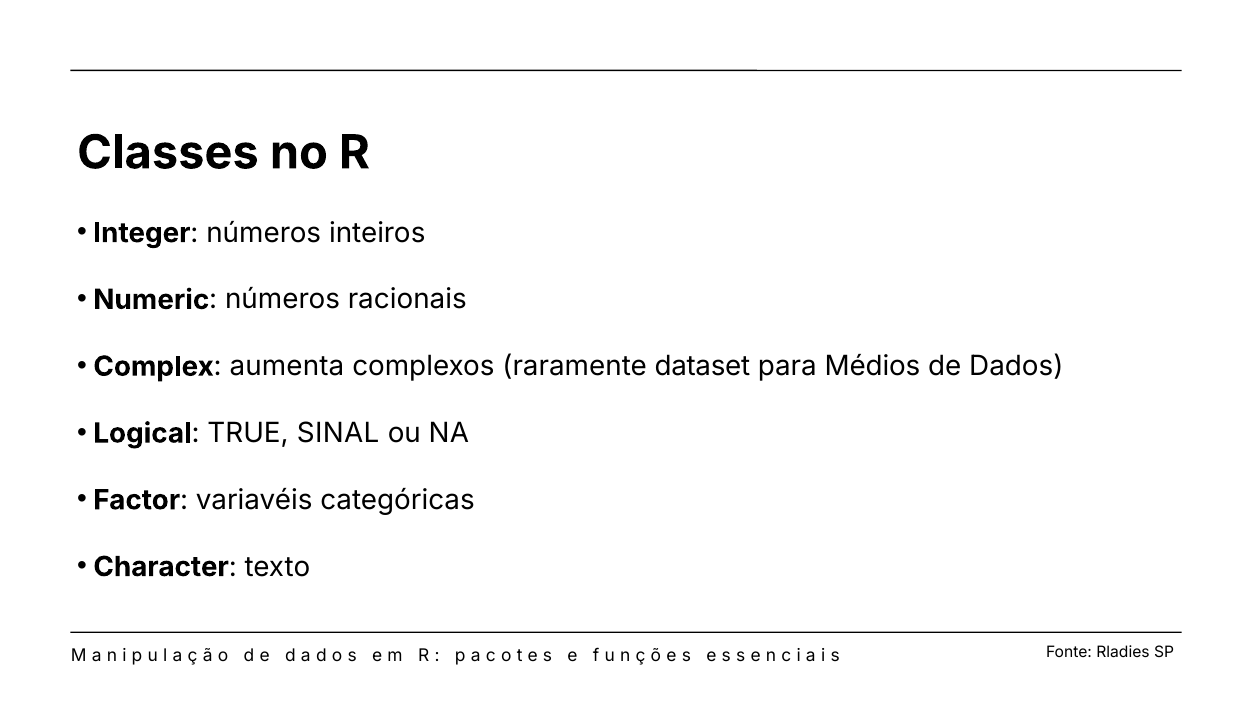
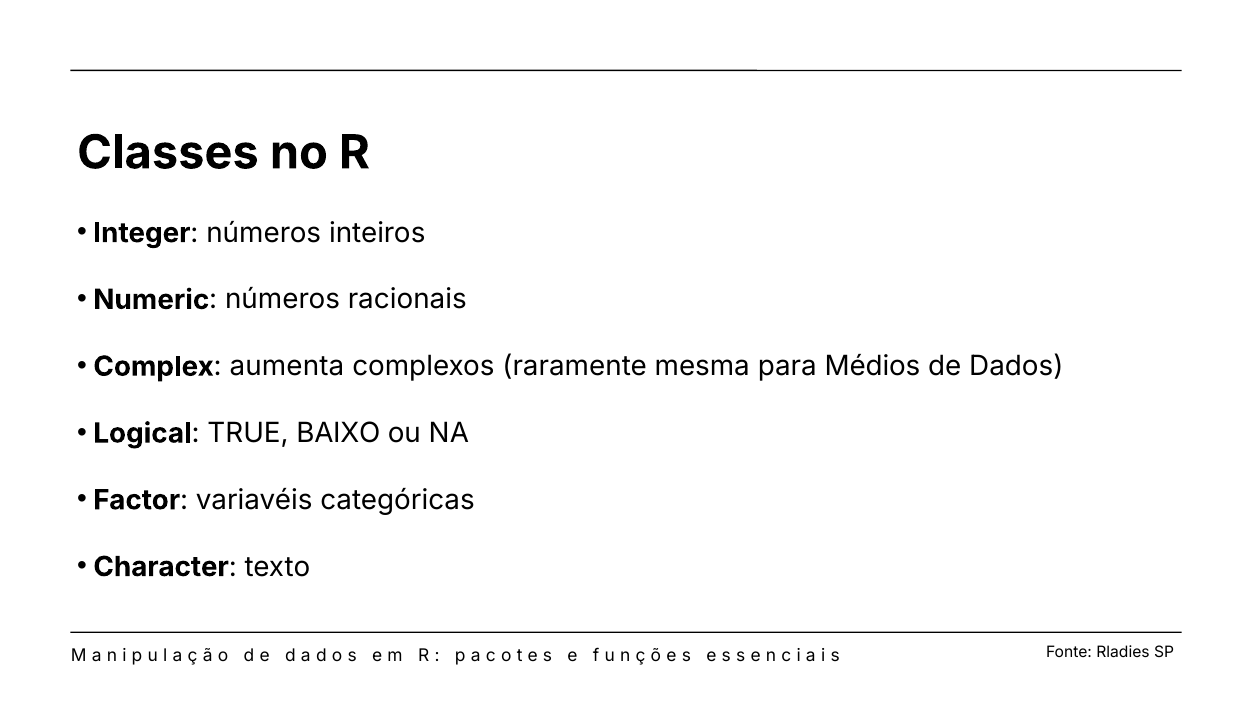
dataset: dataset -> mesma
SINAL: SINAL -> BAIXO
